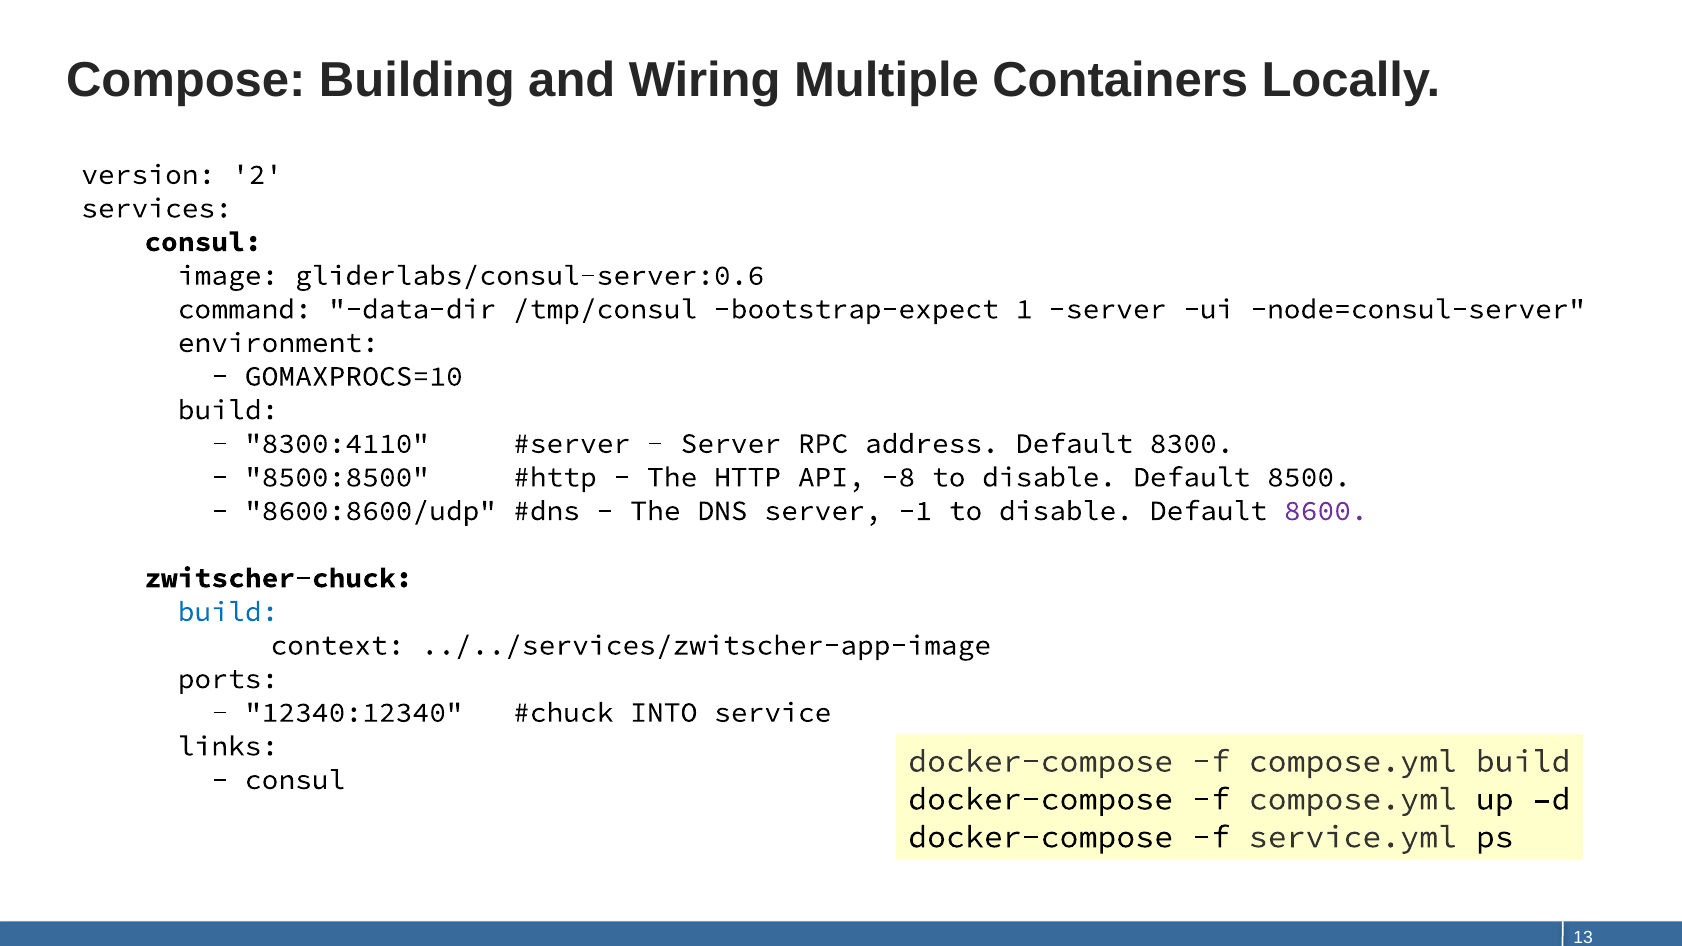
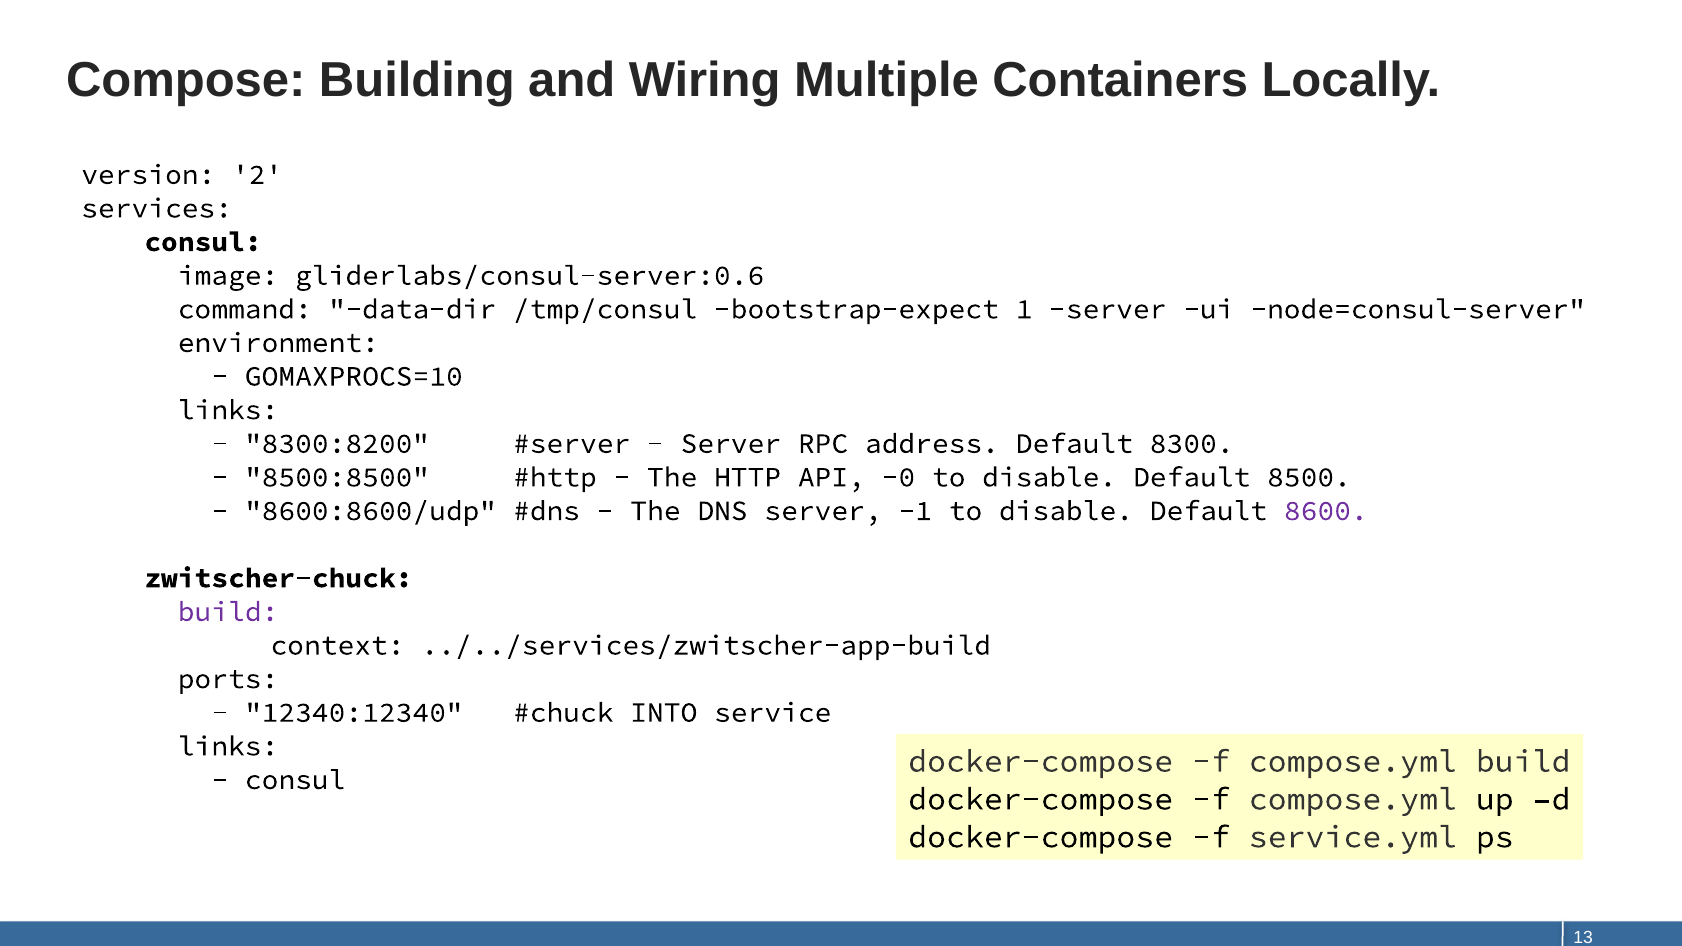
build at (228, 410): build -> links
8300:4110: 8300:4110 -> 8300:8200
-8: -8 -> -0
build at (228, 612) colour: blue -> purple
../../services/zwitscher-app-image: ../../services/zwitscher-app-image -> ../../services/zwitscher-app-build
